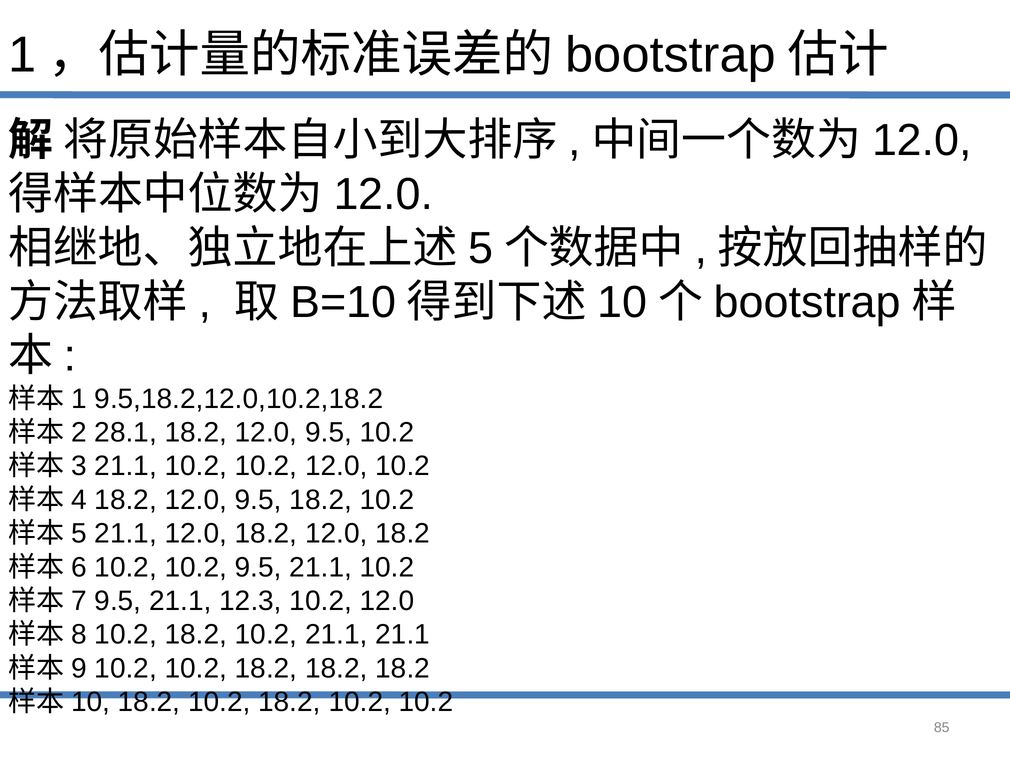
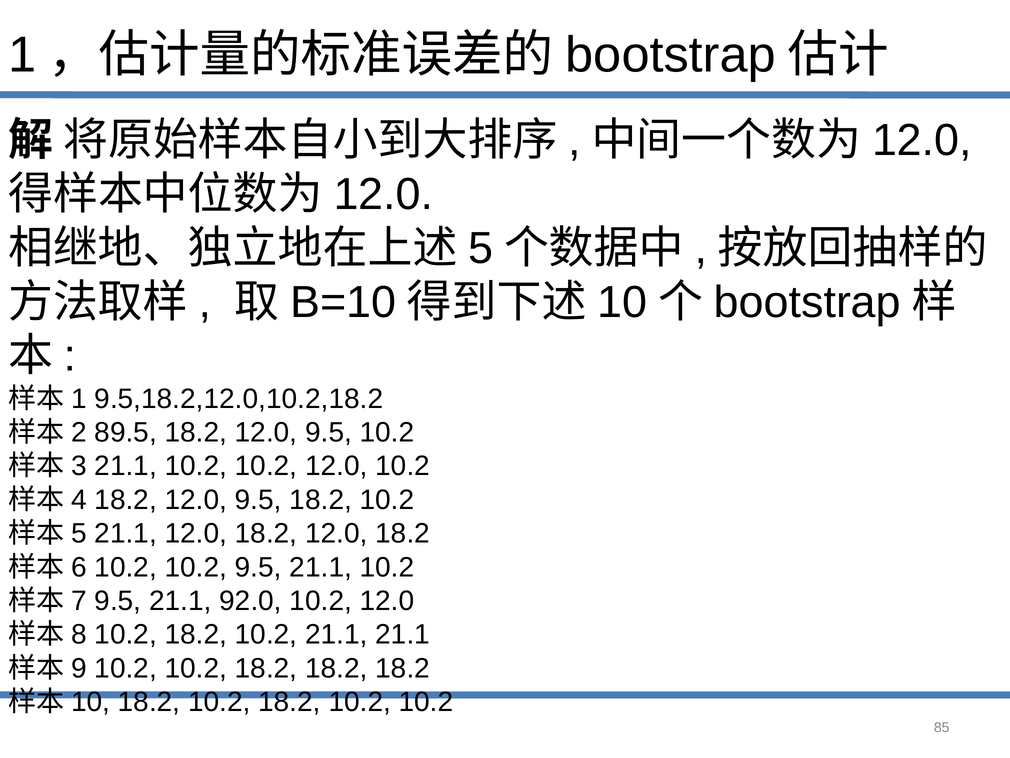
28.1: 28.1 -> 89.5
12.3: 12.3 -> 92.0
